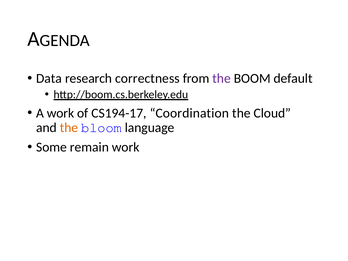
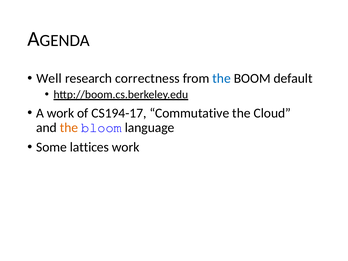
Data: Data -> Well
the at (222, 78) colour: purple -> blue
Coordination: Coordination -> Commutative
remain: remain -> lattices
